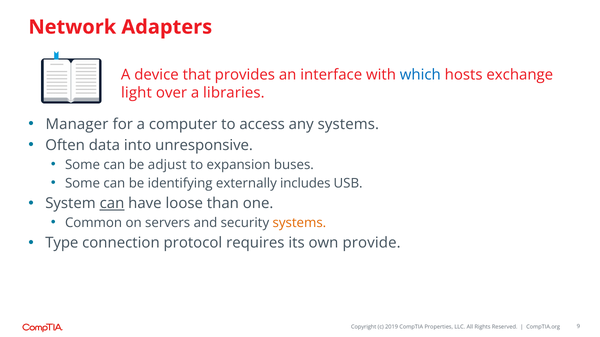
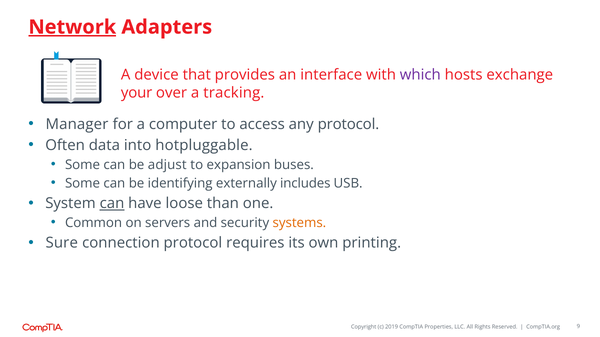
Network underline: none -> present
which colour: blue -> purple
light: light -> your
libraries: libraries -> tracking
any systems: systems -> protocol
unresponsive: unresponsive -> hotpluggable
Type: Type -> Sure
provide: provide -> printing
